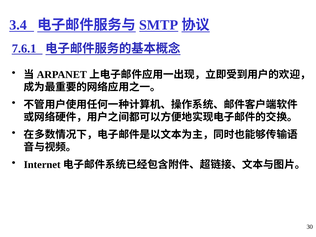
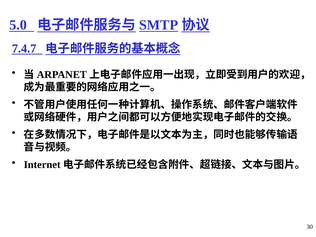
3.4: 3.4 -> 5.0
7.6.1: 7.6.1 -> 7.4.7
